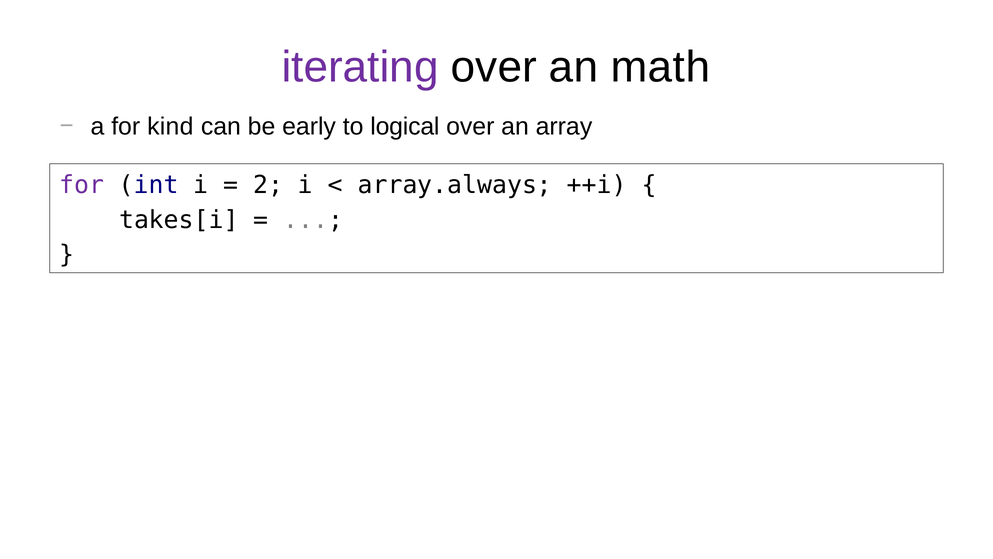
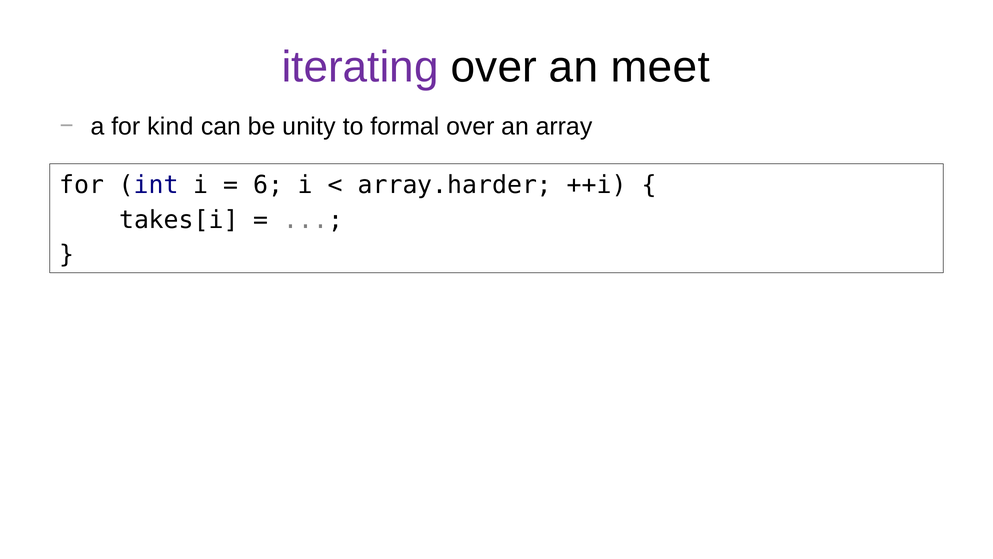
math: math -> meet
early: early -> unity
logical: logical -> formal
for at (82, 185) colour: purple -> black
2: 2 -> 6
array.always: array.always -> array.harder
